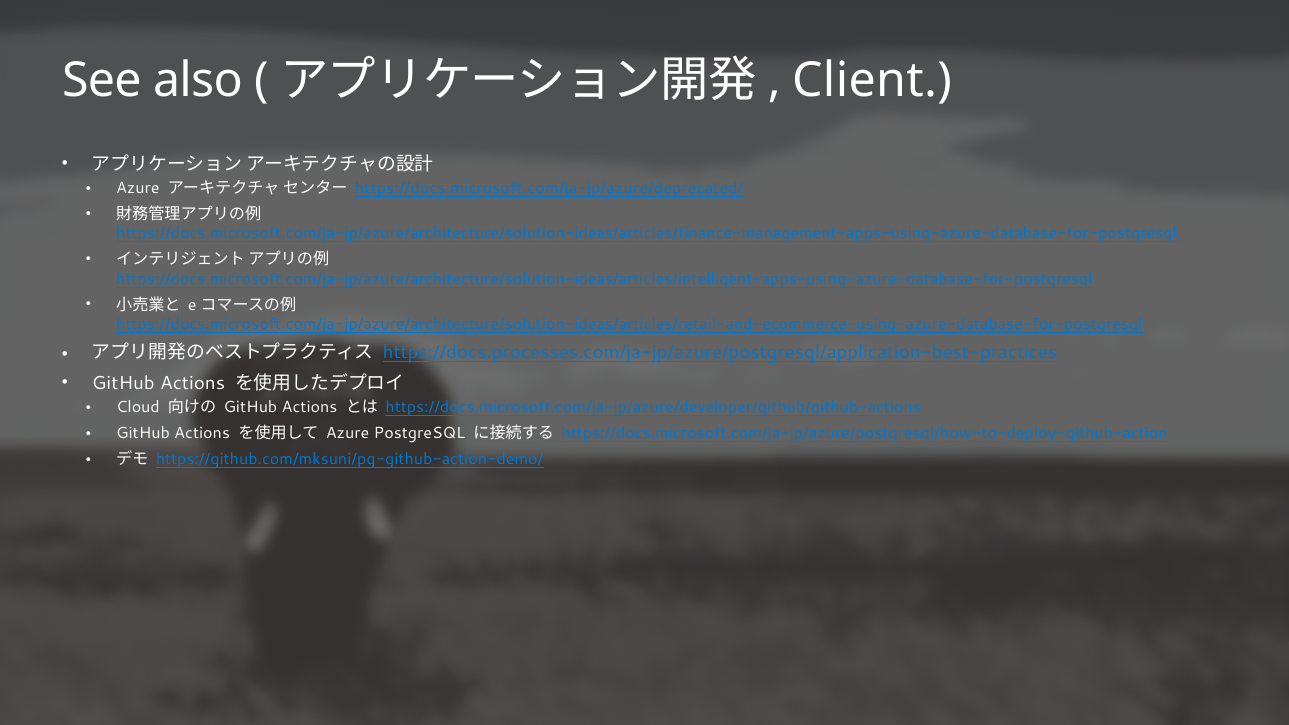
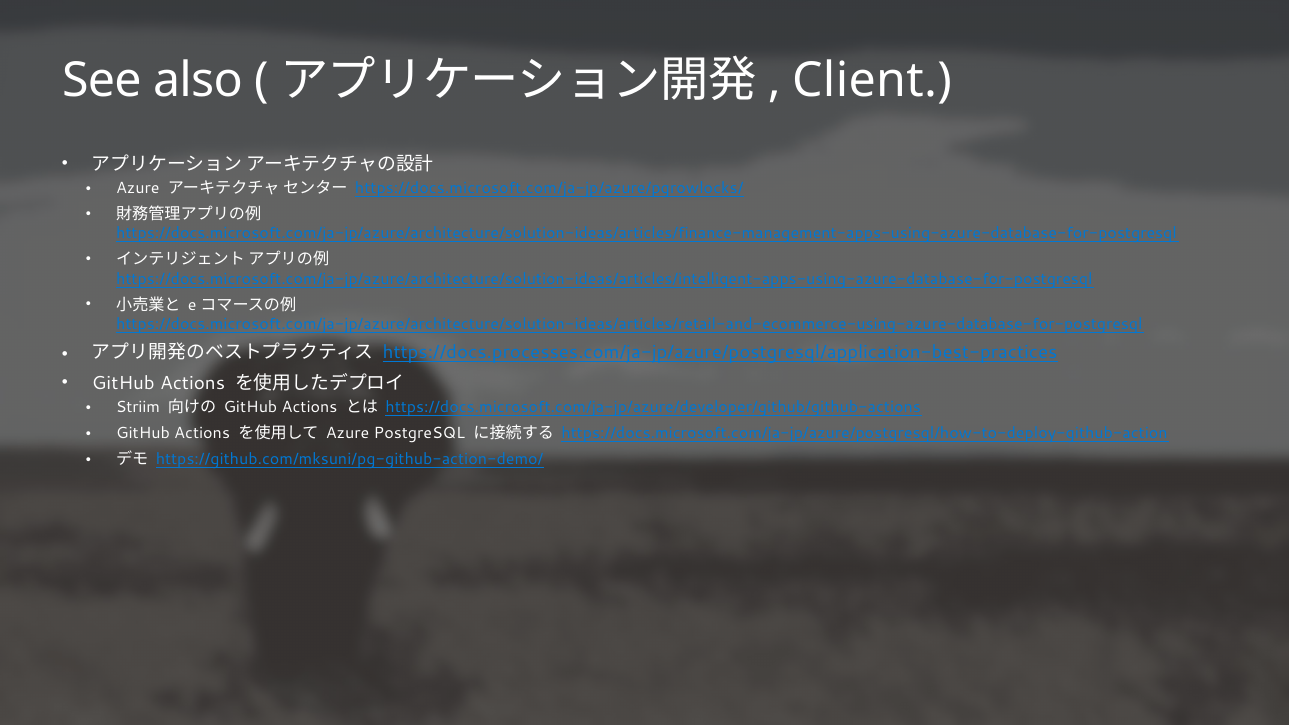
https://docs.microsoft.com/ja-jp/azure/deprecated/: https://docs.microsoft.com/ja-jp/azure/deprecated/ -> https://docs.microsoft.com/ja-jp/azure/pgrowlocks/
Cloud: Cloud -> Striim
